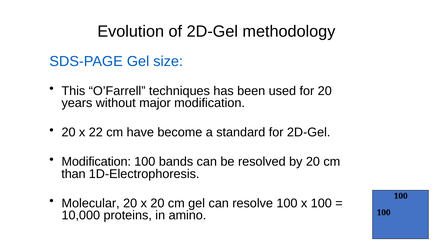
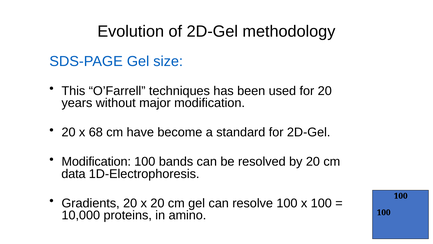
22: 22 -> 68
than: than -> data
Molecular: Molecular -> Gradients
